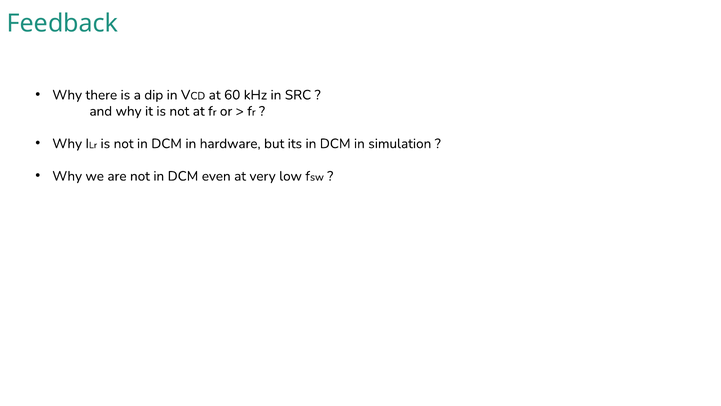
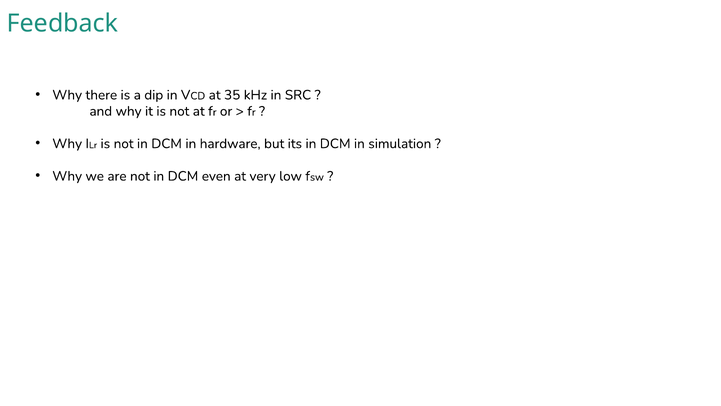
60: 60 -> 35
